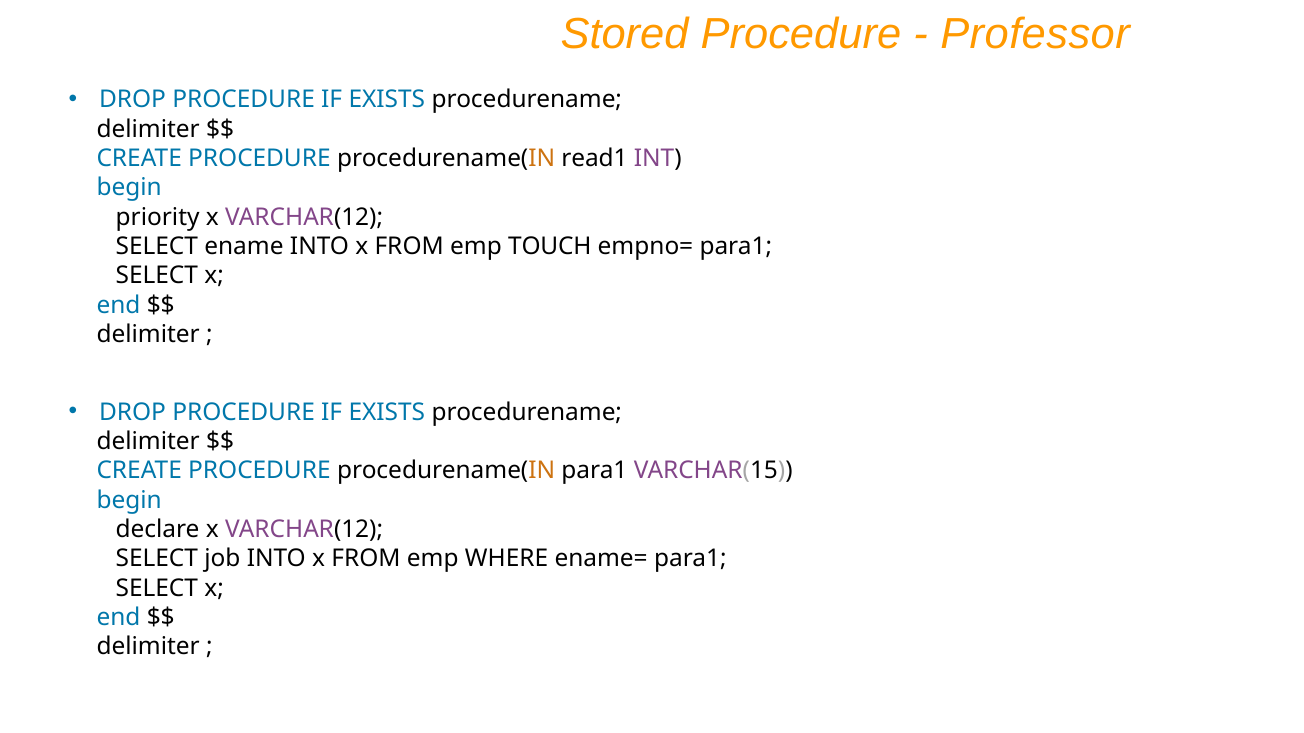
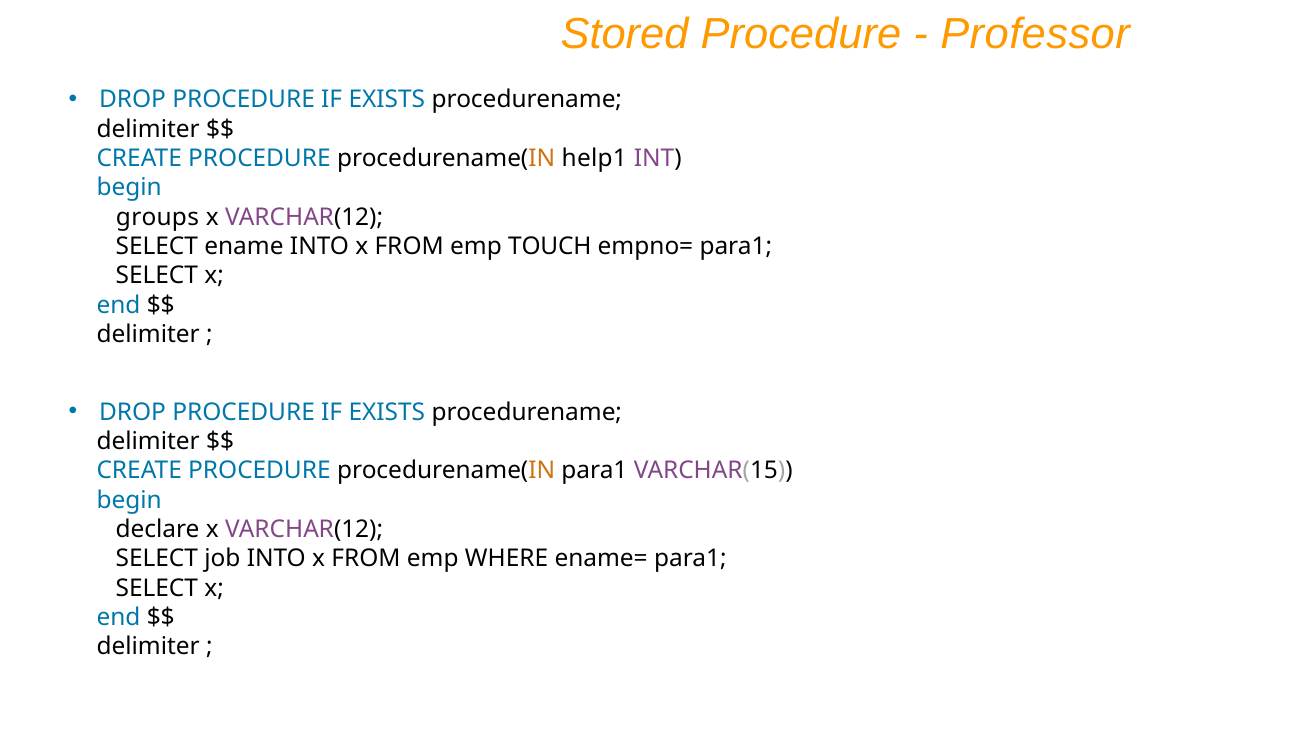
read1: read1 -> help1
priority: priority -> groups
